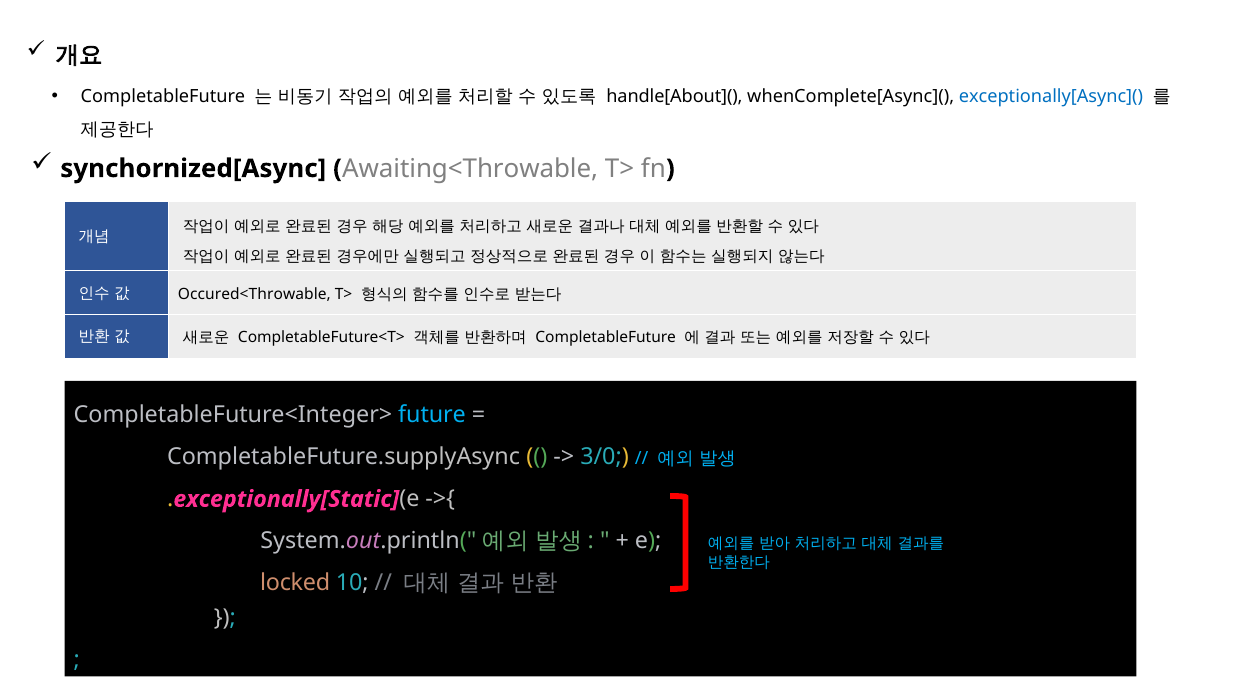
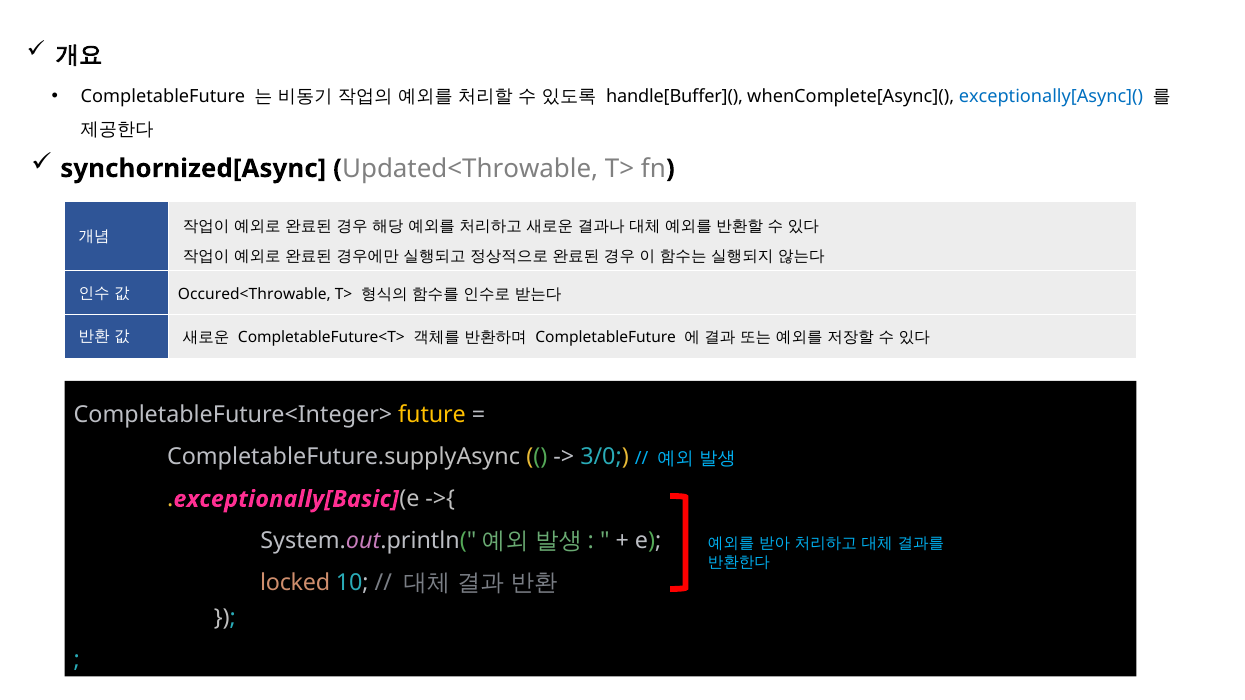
handle[About](: handle[About]( -> handle[Buffer](
Awaiting<Throwable: Awaiting<Throwable -> Updated<Throwable
future colour: light blue -> yellow
exceptionally[Static: exceptionally[Static -> exceptionally[Basic
